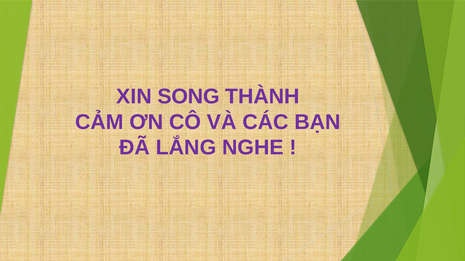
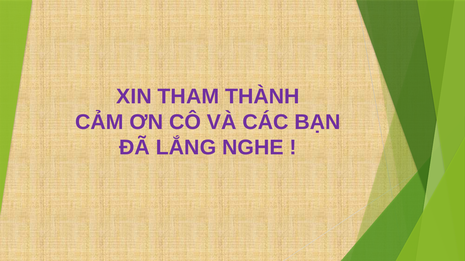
SONG: SONG -> THAM
